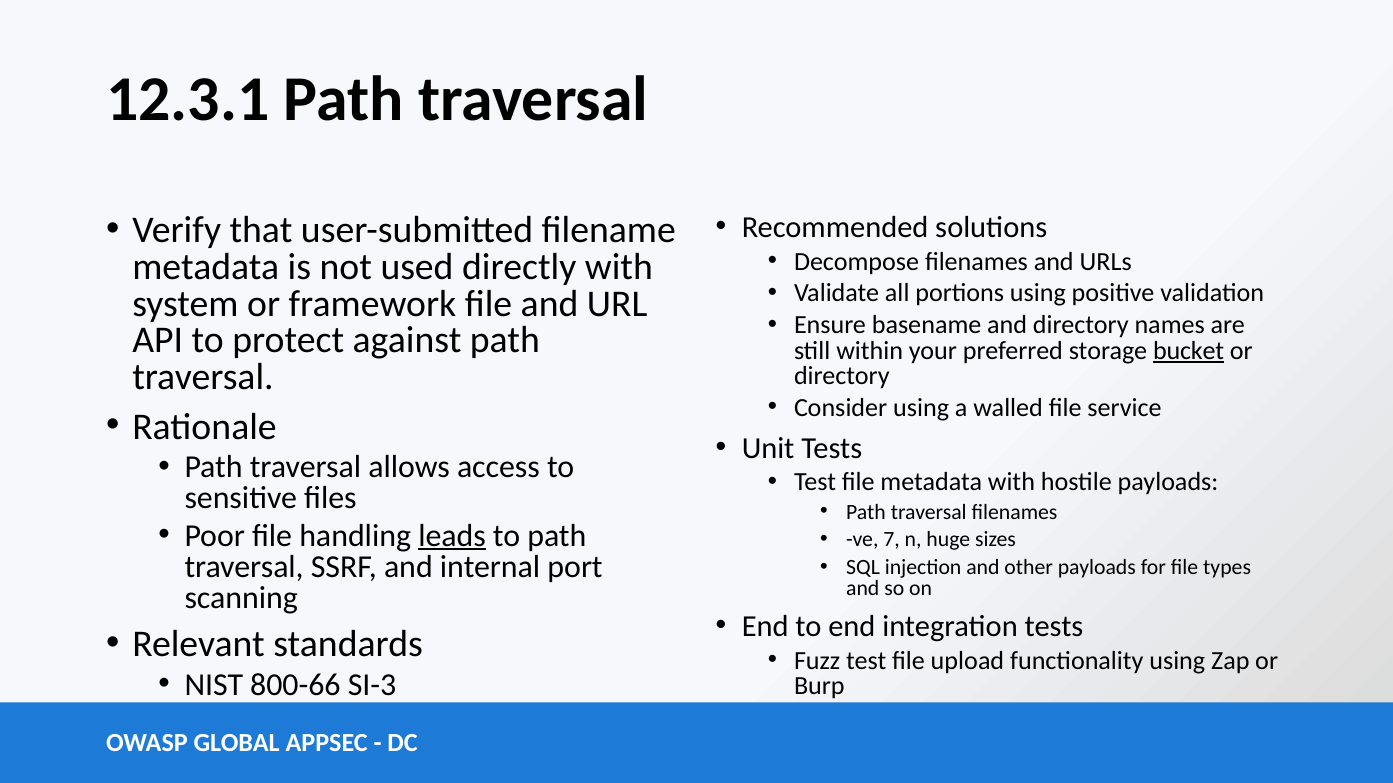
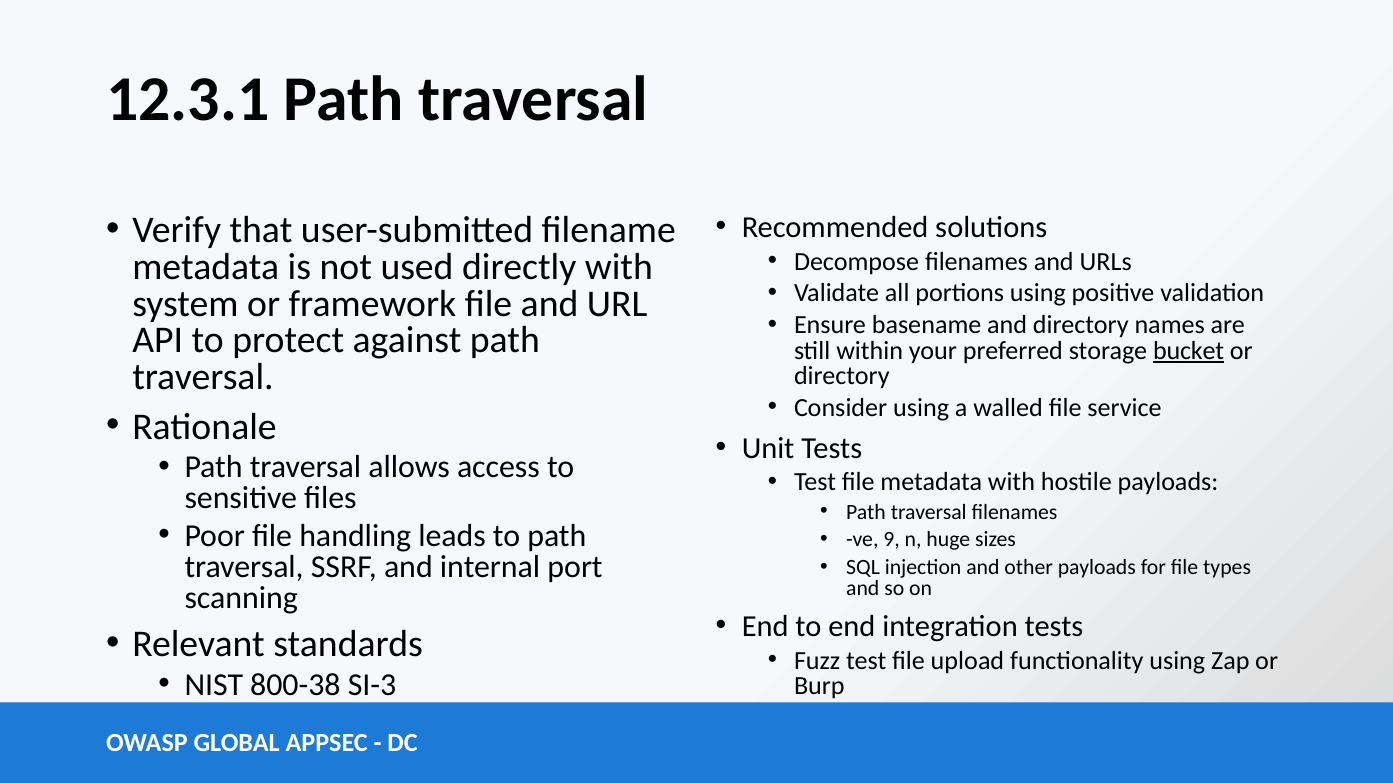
leads underline: present -> none
7: 7 -> 9
800-66: 800-66 -> 800-38
